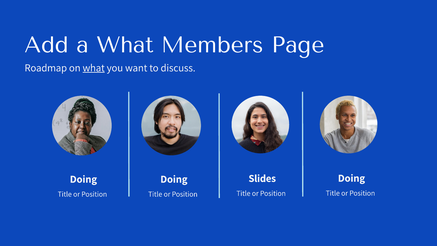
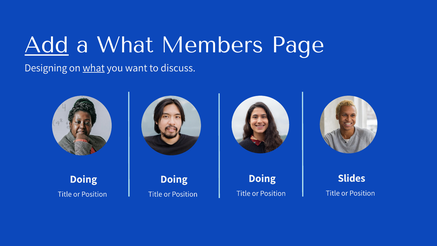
Add underline: none -> present
Roadmap: Roadmap -> Designing
Doing at (351, 178): Doing -> Slides
Slides at (262, 178): Slides -> Doing
